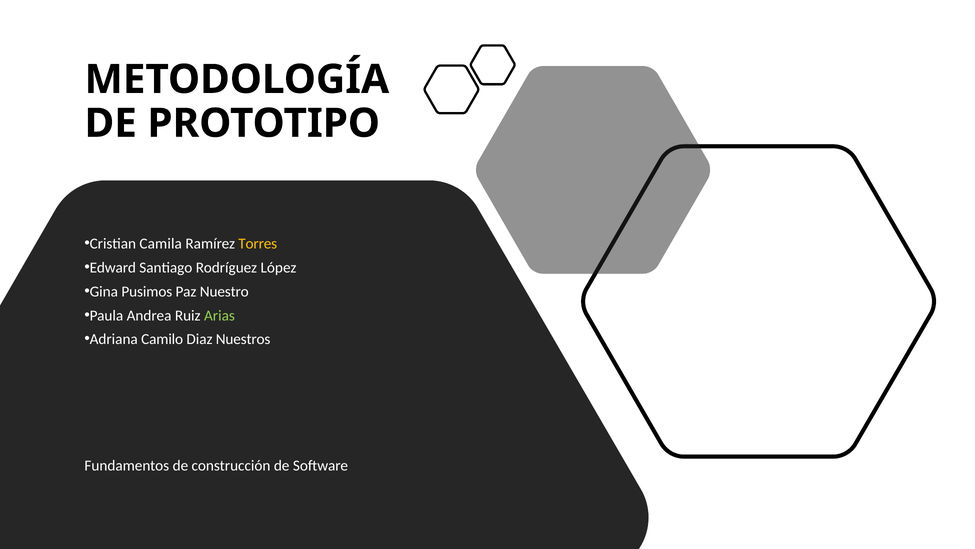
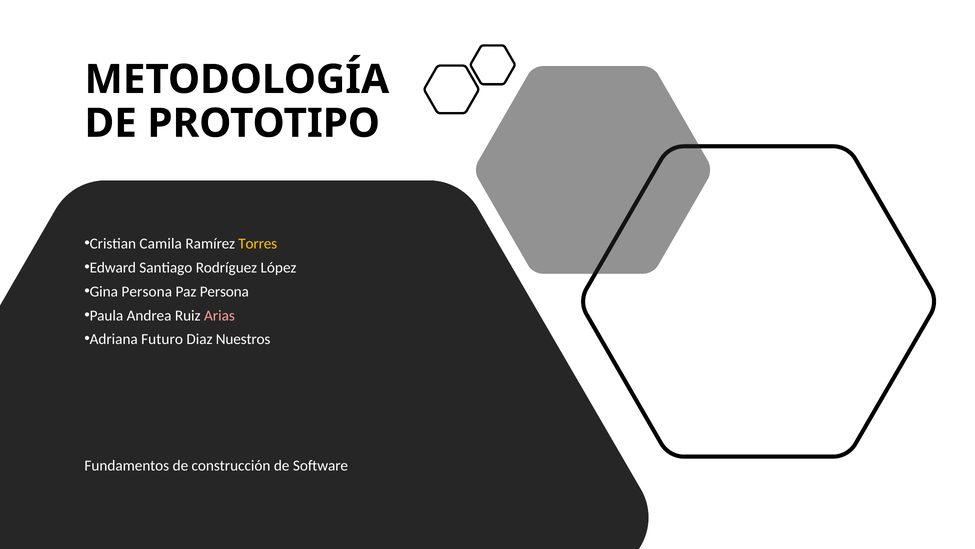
Gina Pusimos: Pusimos -> Persona
Paz Nuestro: Nuestro -> Persona
Arias colour: light green -> pink
Camilo: Camilo -> Futuro
